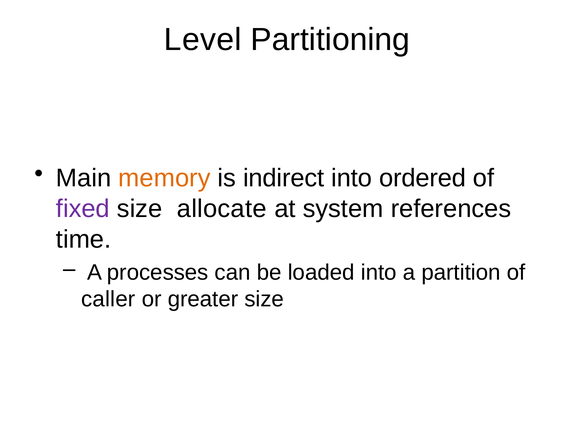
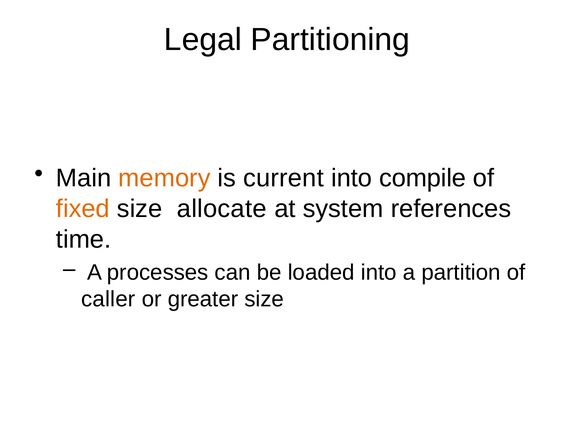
Level: Level -> Legal
indirect: indirect -> current
ordered: ordered -> compile
fixed colour: purple -> orange
